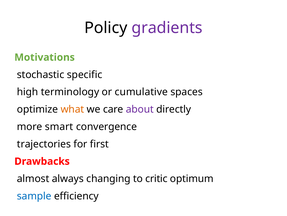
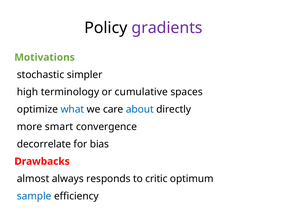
specific: specific -> simpler
what colour: orange -> blue
about colour: purple -> blue
trajectories: trajectories -> decorrelate
first: first -> bias
changing: changing -> responds
